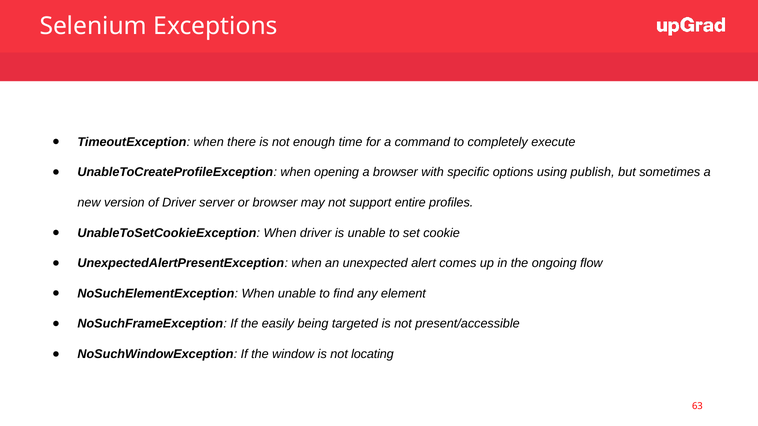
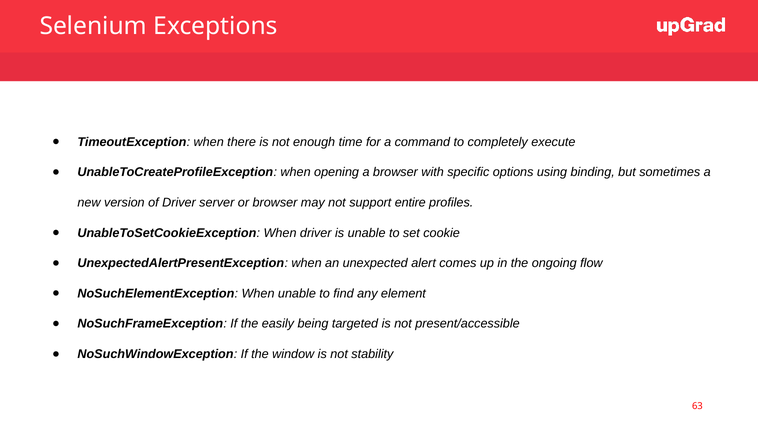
publish: publish -> binding
locating: locating -> stability
